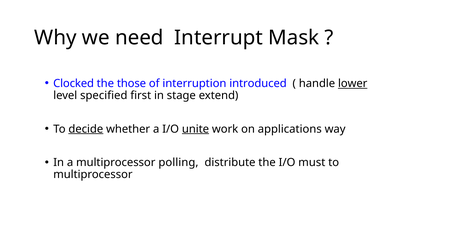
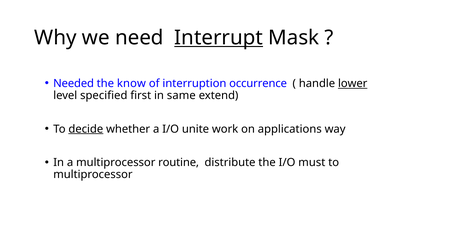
Interrupt underline: none -> present
Clocked: Clocked -> Needed
those: those -> know
introduced: introduced -> occurrence
stage: stage -> same
unite underline: present -> none
polling: polling -> routine
